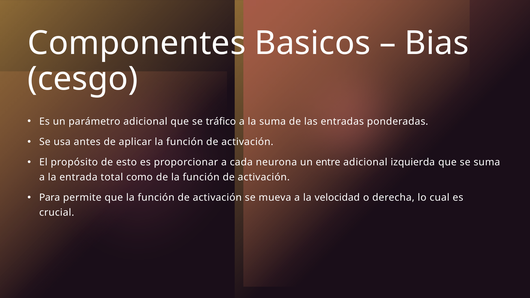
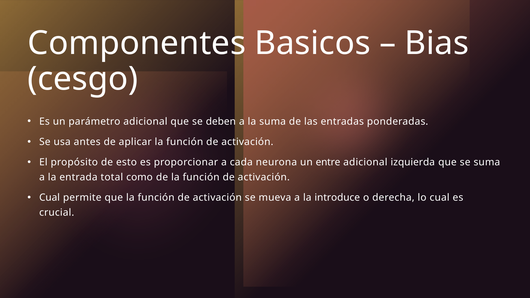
tráfico: tráfico -> deben
Para at (50, 198): Para -> Cual
velocidad: velocidad -> introduce
